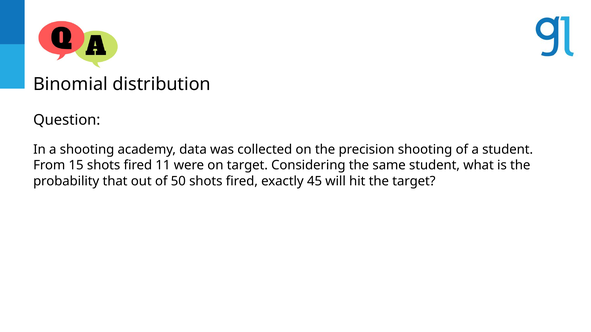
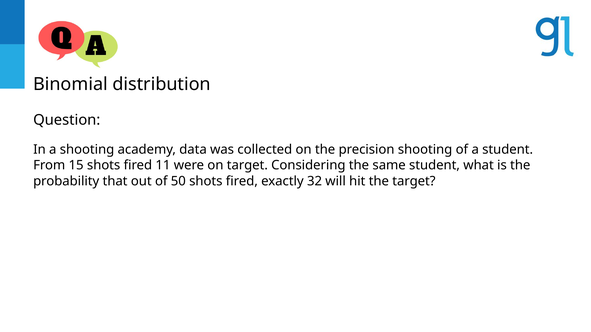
45: 45 -> 32
